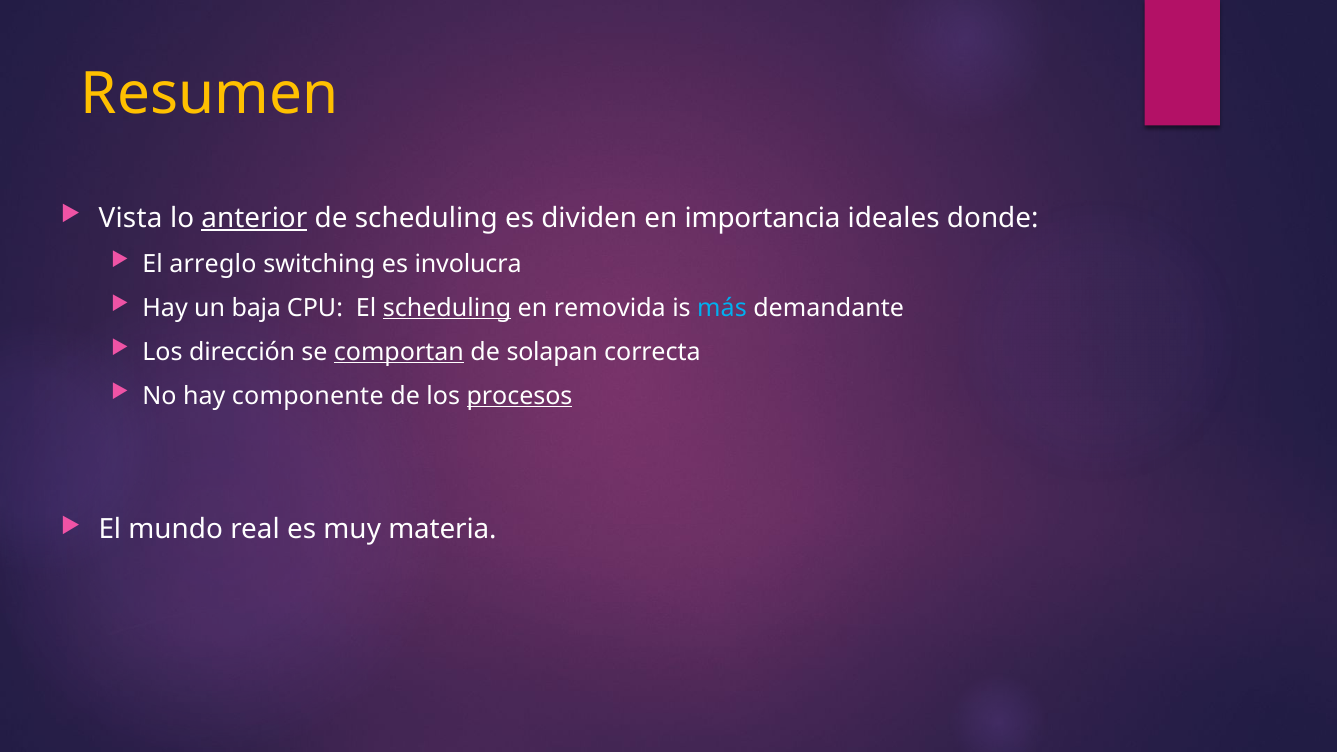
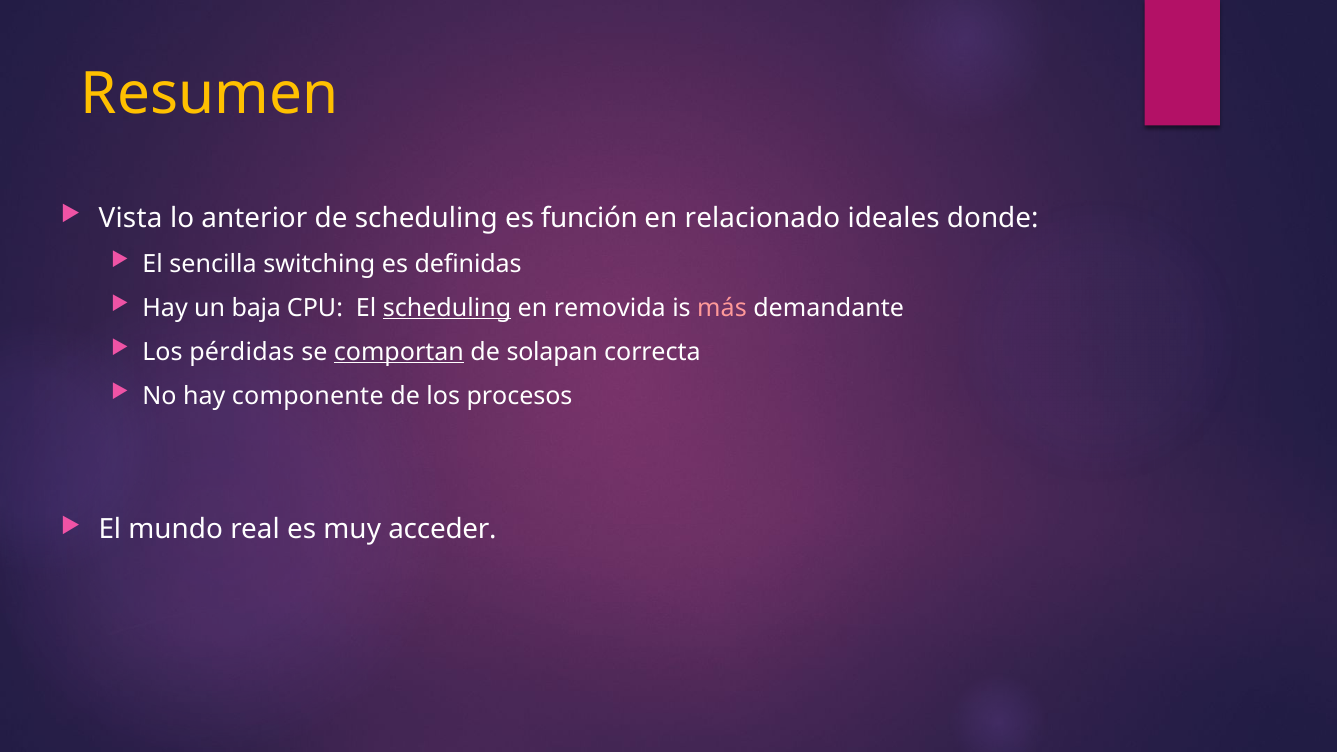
anterior underline: present -> none
dividen: dividen -> función
importancia: importancia -> relacionado
arreglo: arreglo -> sencilla
involucra: involucra -> definidas
más colour: light blue -> pink
dirección: dirección -> pérdidas
procesos underline: present -> none
materia: materia -> acceder
